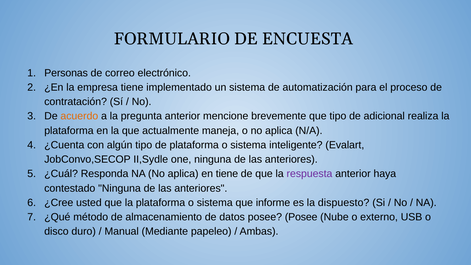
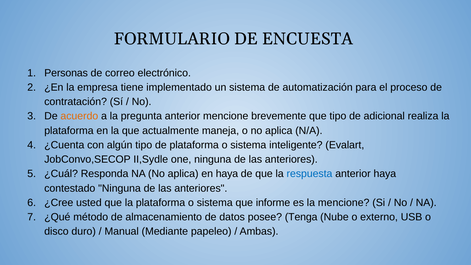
en tiene: tiene -> haya
respuesta colour: purple -> blue
la dispuesto: dispuesto -> mencione
posee Posee: Posee -> Tenga
